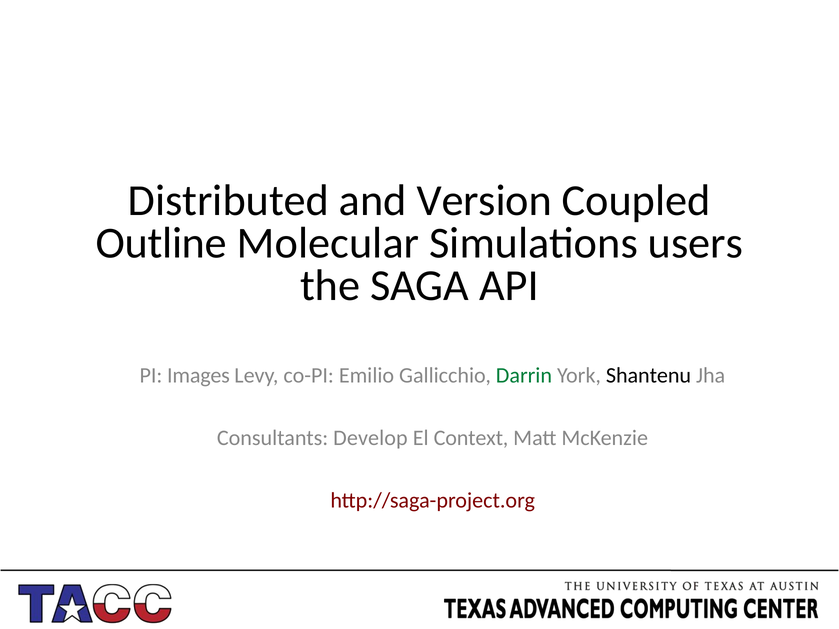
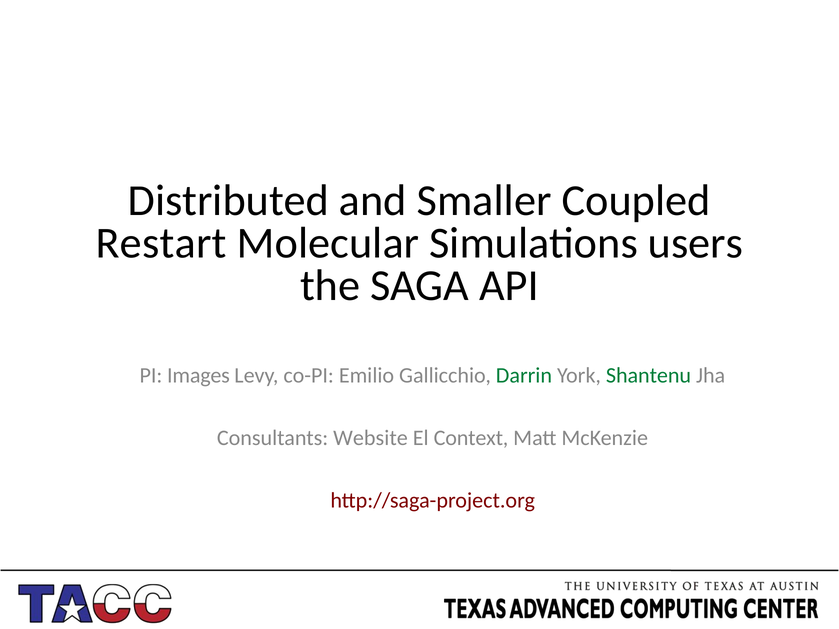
Version: Version -> Smaller
Outline: Outline -> Restart
Shantenu colour: black -> green
Develop: Develop -> Website
